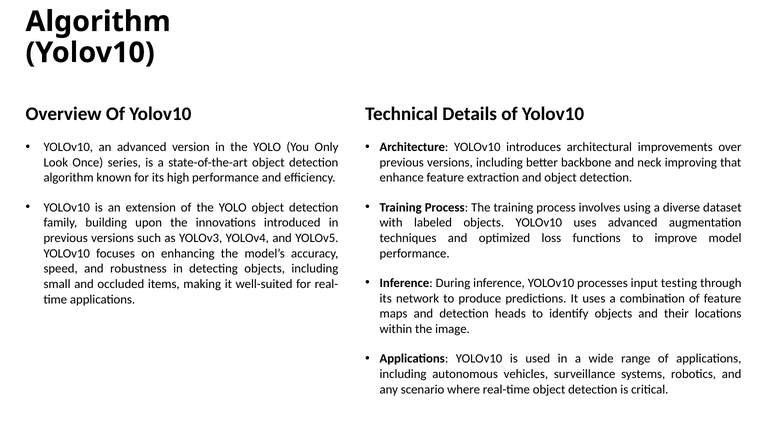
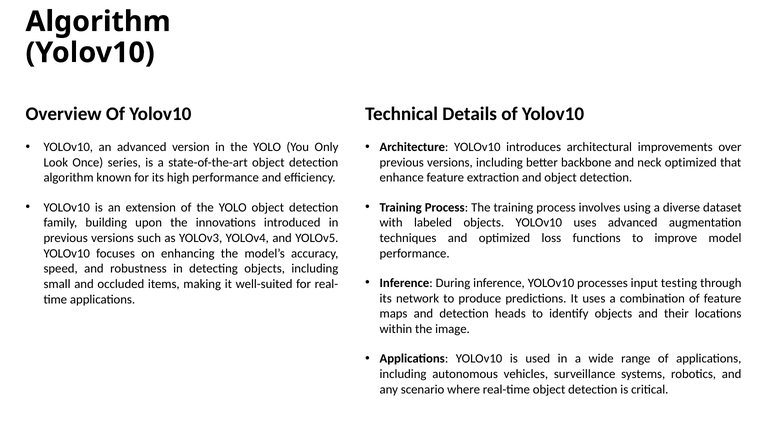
neck improving: improving -> optimized
